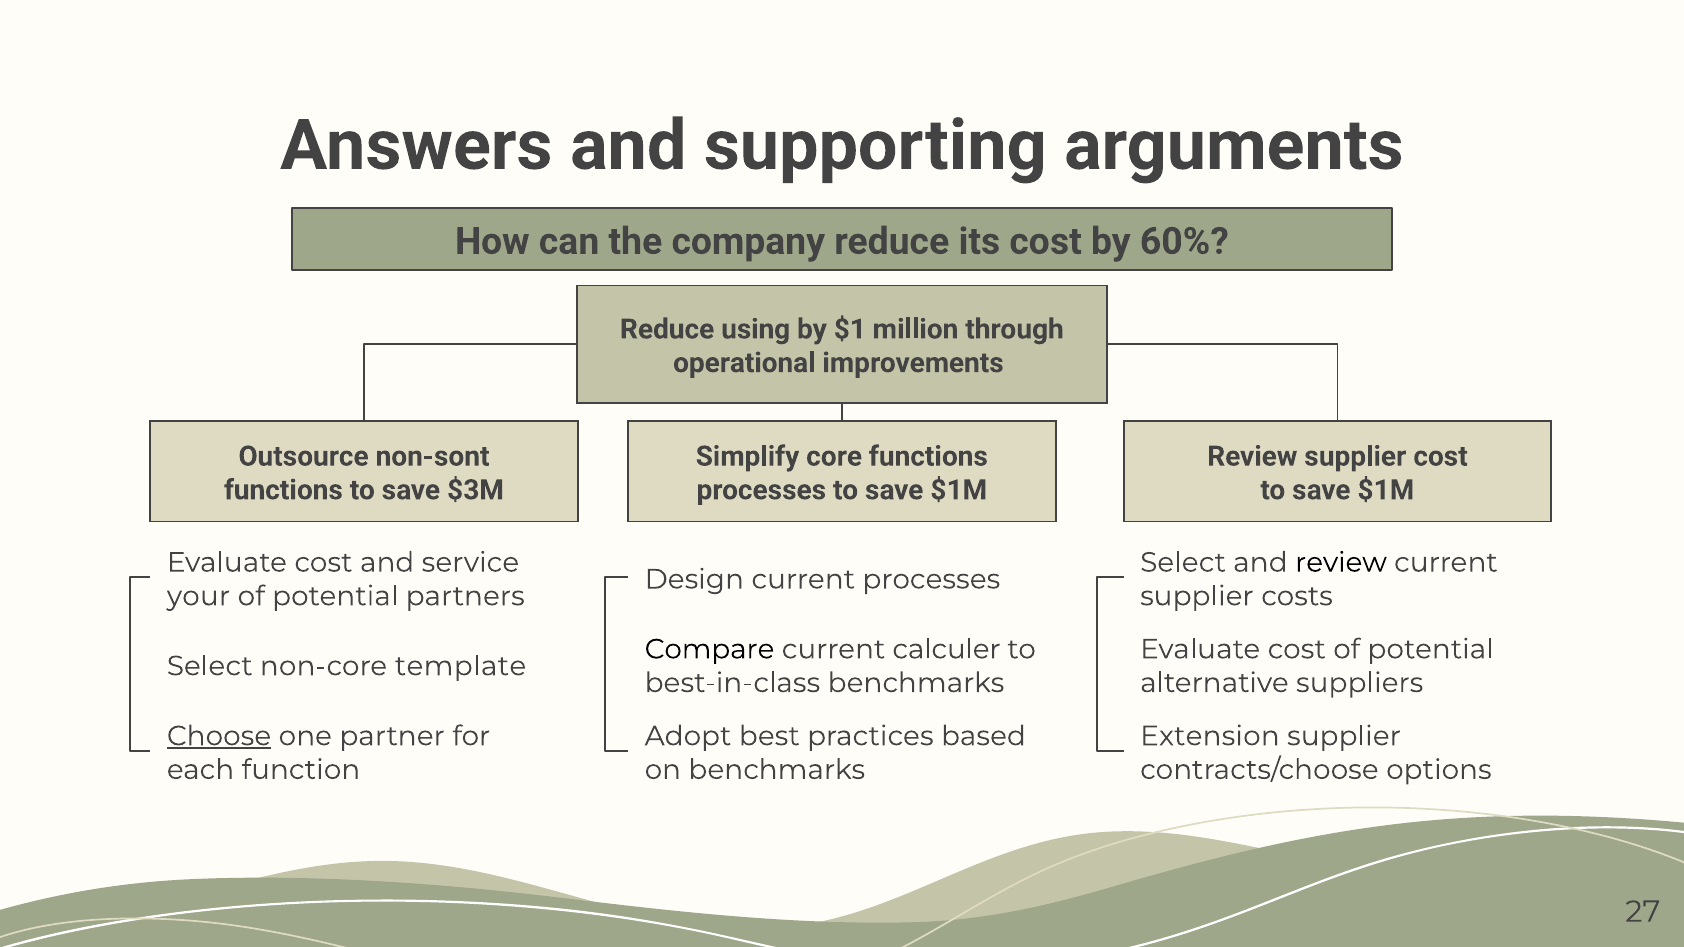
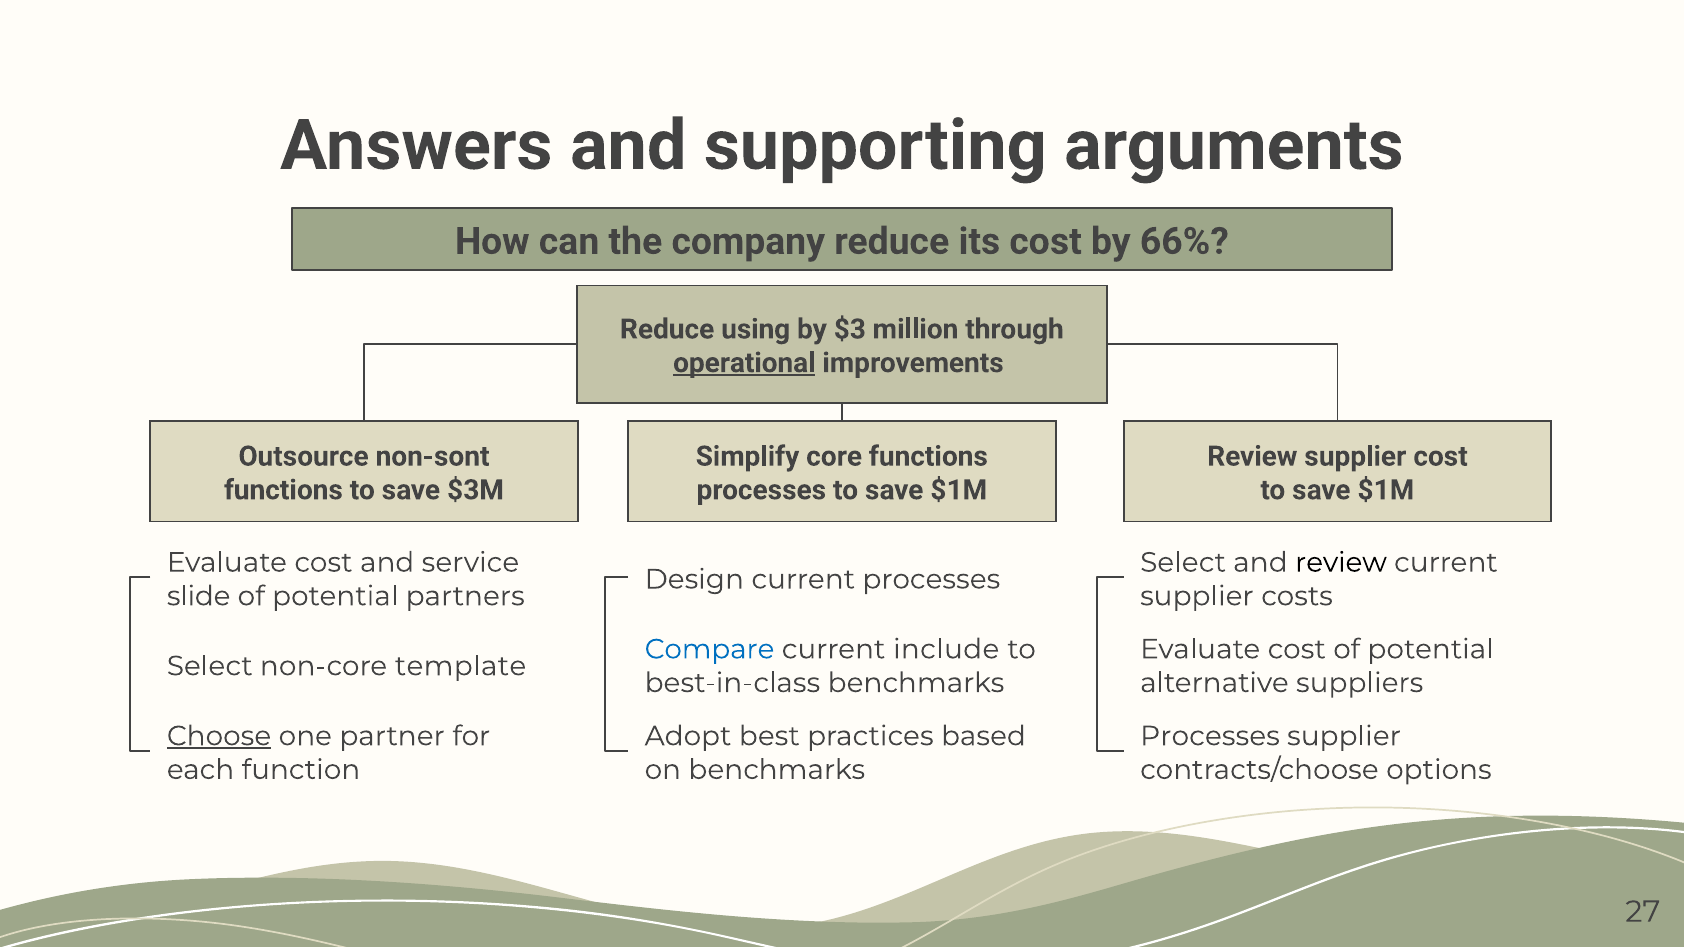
60%: 60% -> 66%
$1: $1 -> $3
operational underline: none -> present
your: your -> slide
Compare colour: black -> blue
calculer: calculer -> include
Extension at (1210, 736): Extension -> Processes
